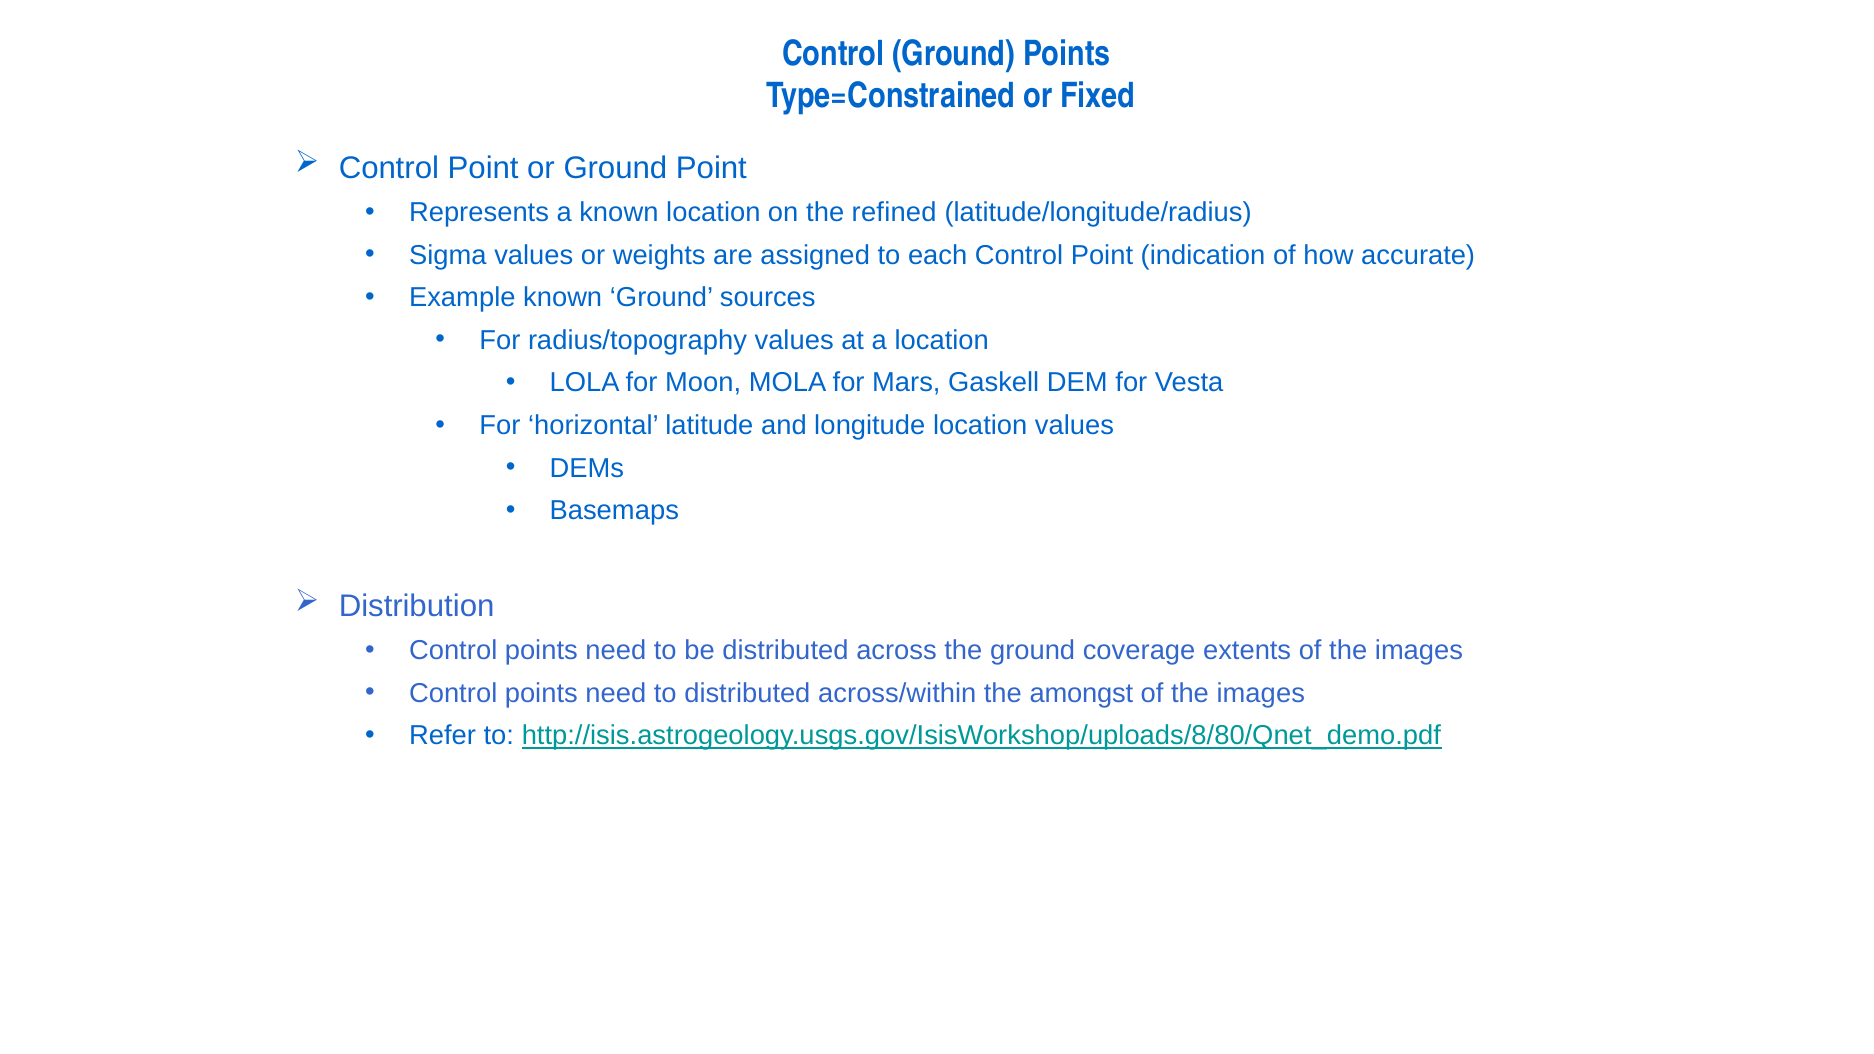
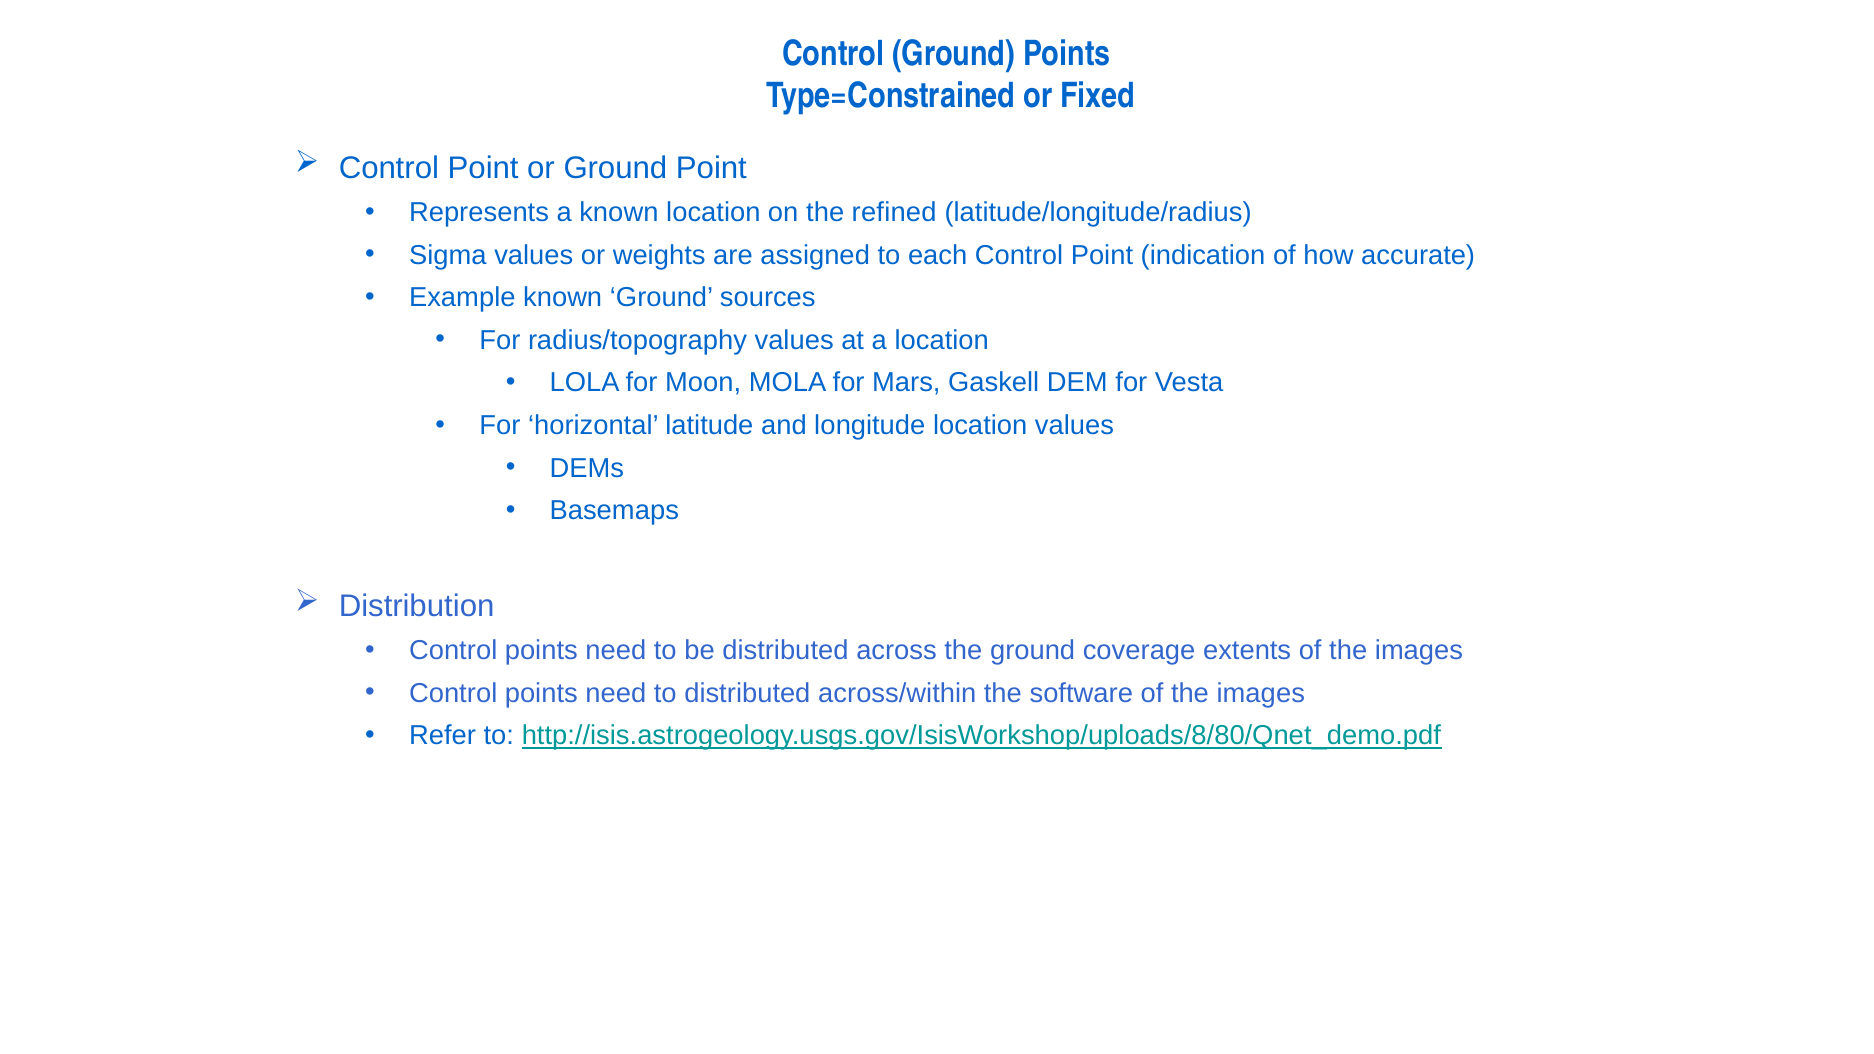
amongst: amongst -> software
